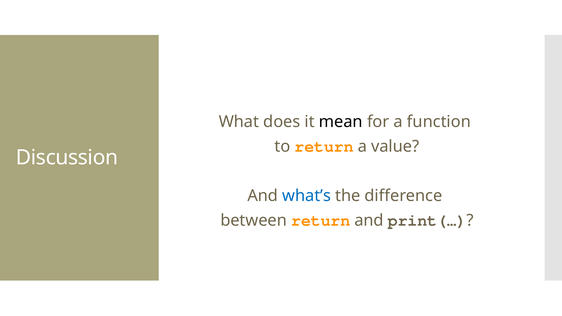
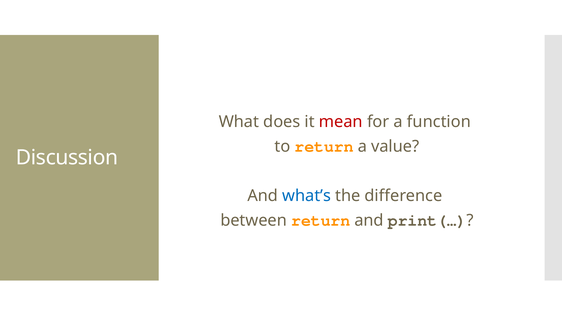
mean colour: black -> red
